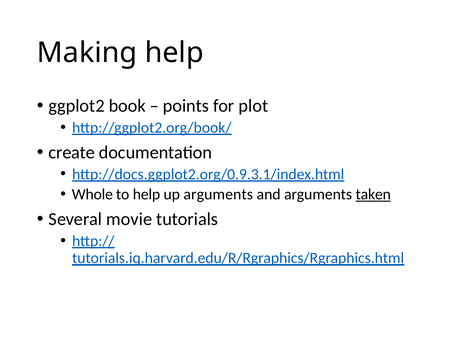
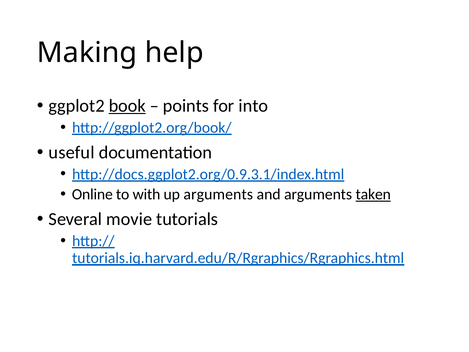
book underline: none -> present
plot: plot -> into
create: create -> useful
Whole: Whole -> Online
to help: help -> with
